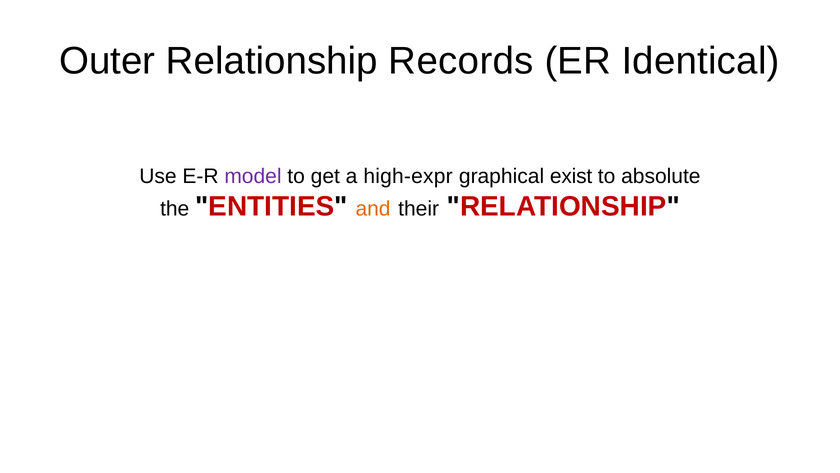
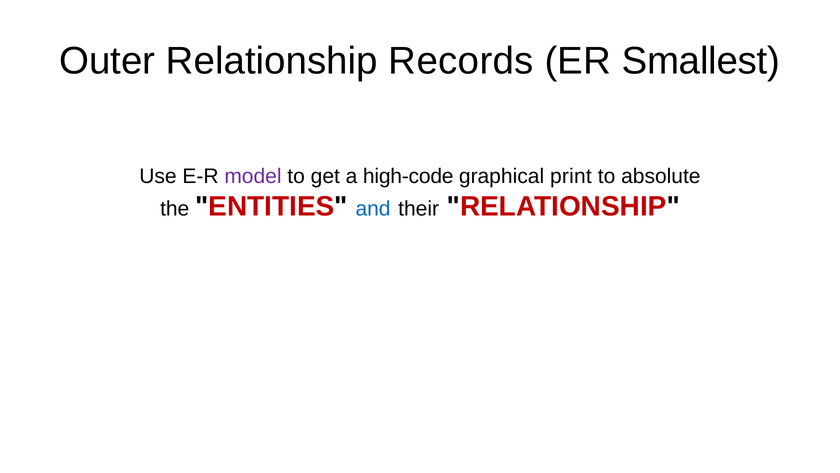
Identical: Identical -> Smallest
high-expr: high-expr -> high-code
exist: exist -> print
and colour: orange -> blue
